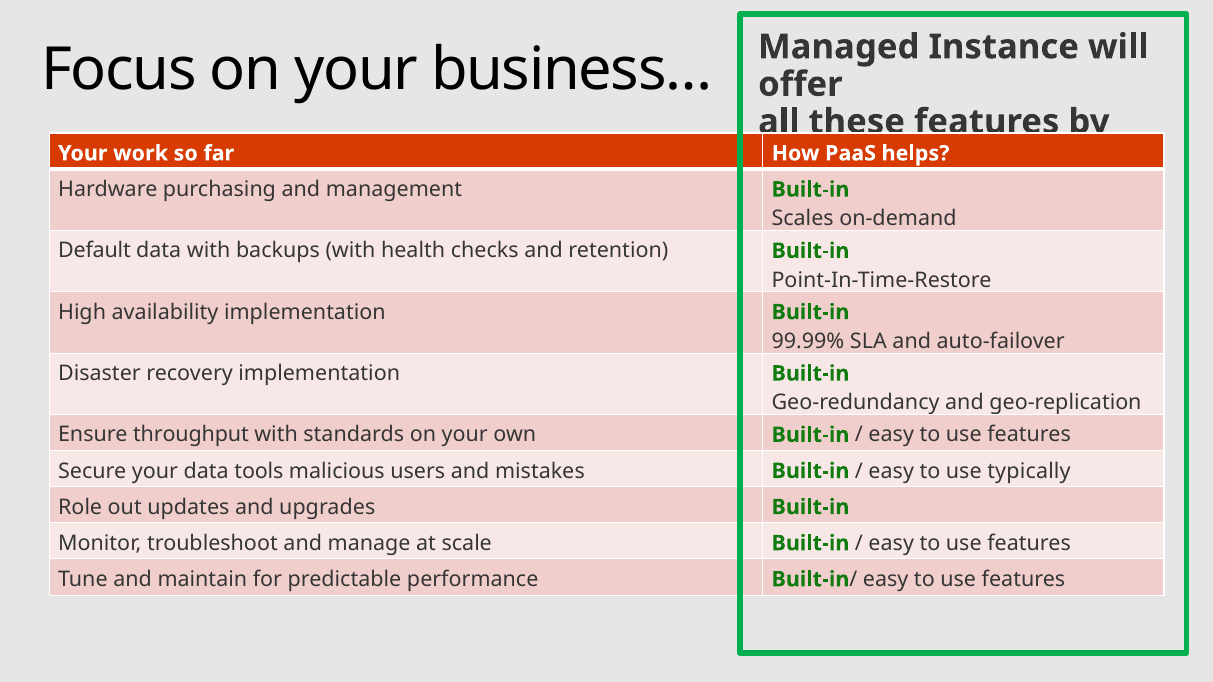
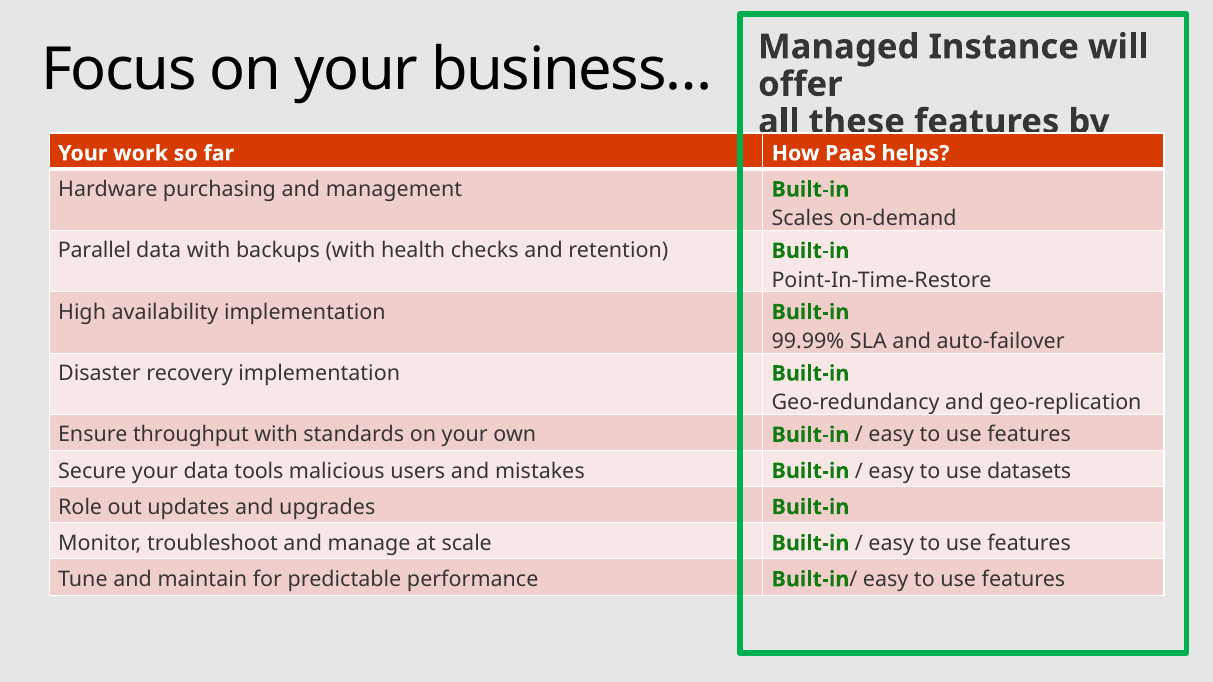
Default: Default -> Parallel
typically: typically -> datasets
